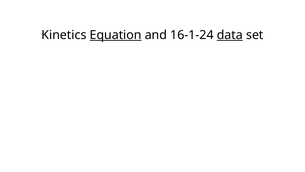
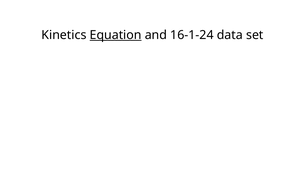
data underline: present -> none
